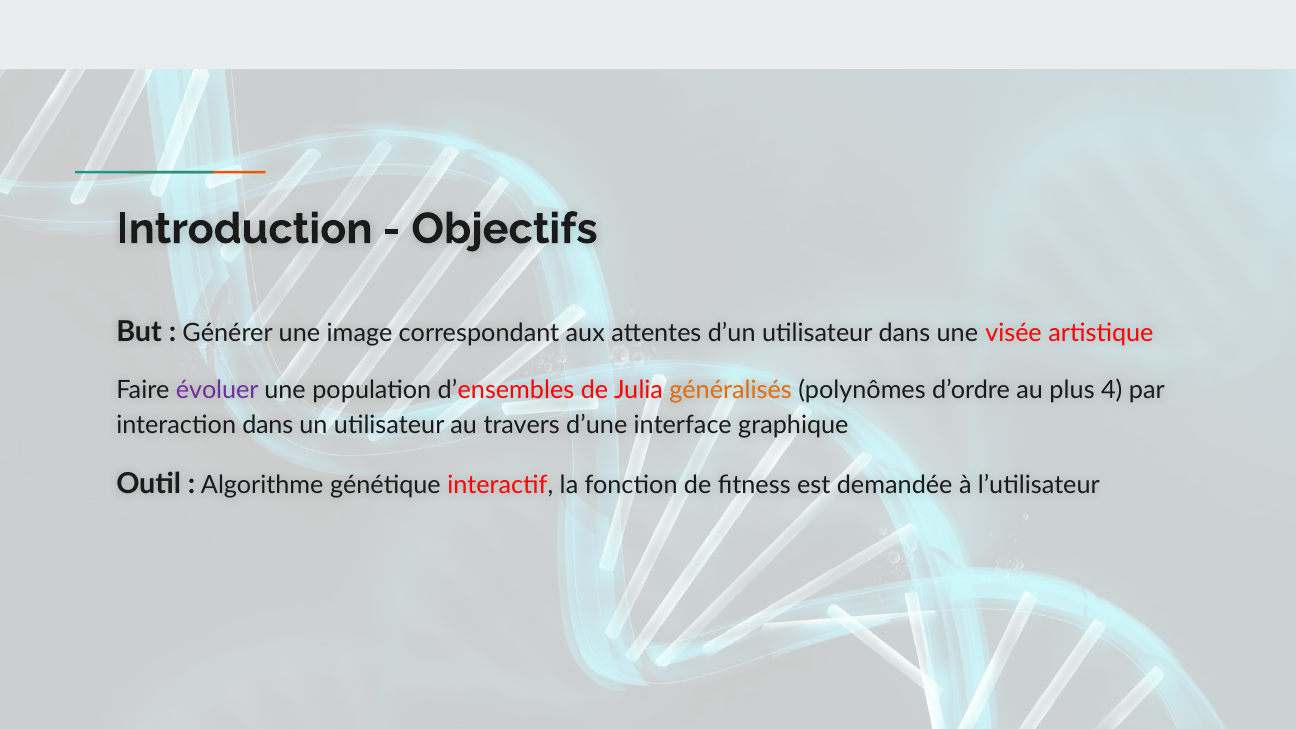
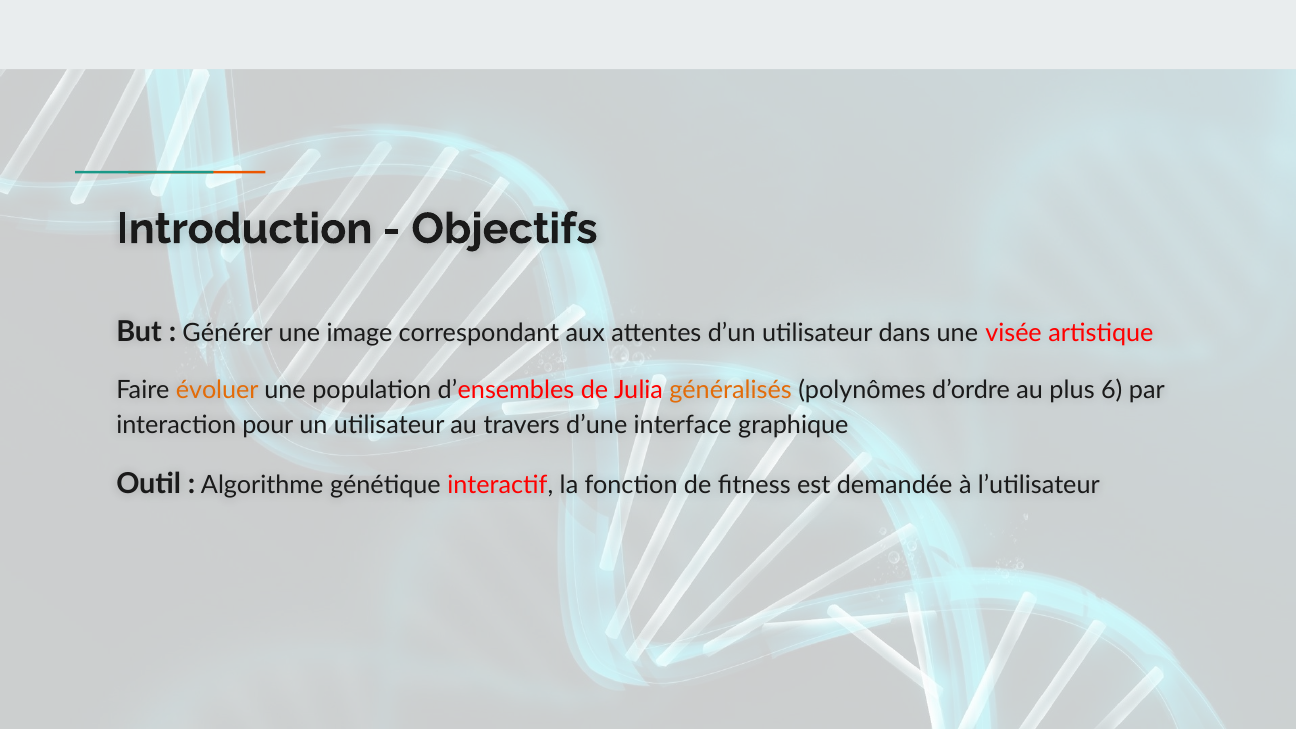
évoluer colour: purple -> orange
4: 4 -> 6
interaction dans: dans -> pour
